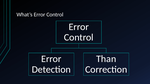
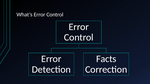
Than: Than -> Facts
